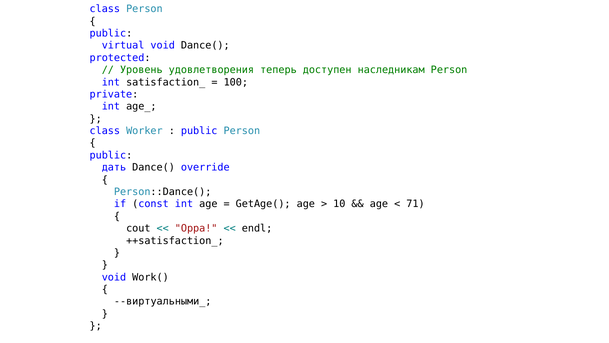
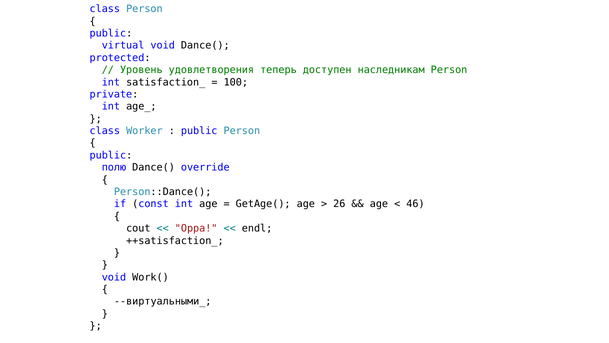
дать: дать -> полю
10: 10 -> 26
71: 71 -> 46
